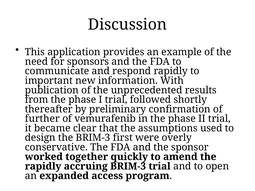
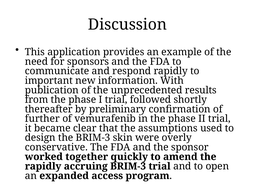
first: first -> skin
